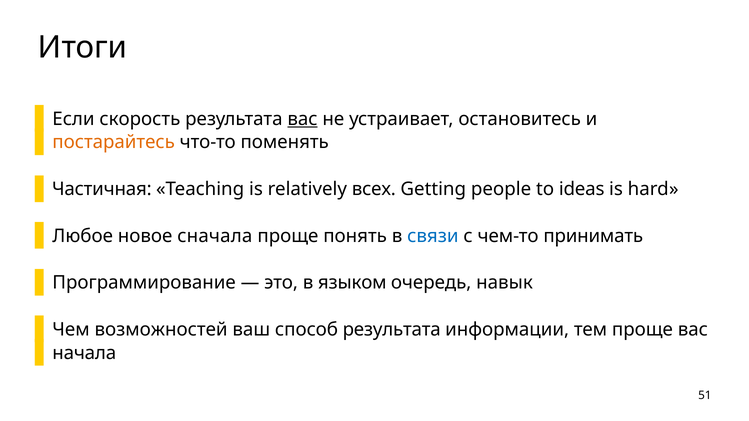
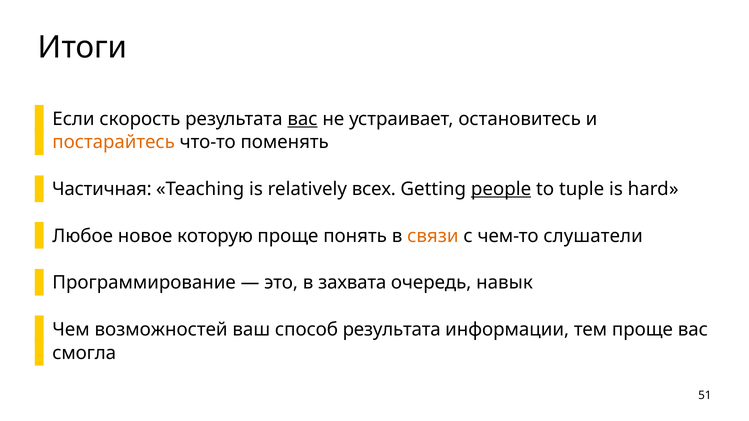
people underline: none -> present
ideas: ideas -> tuple
сначала: сначала -> которую
связи colour: blue -> orange
принимать: принимать -> слушатели
языком: языком -> захвата
начала: начала -> смогла
